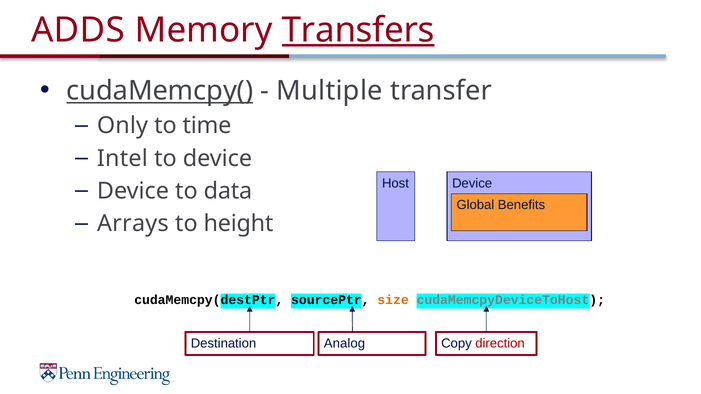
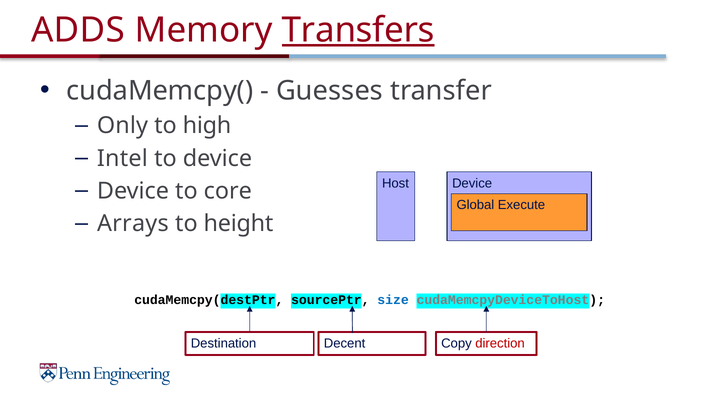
cudaMemcpy( underline: present -> none
Multiple: Multiple -> Guesses
time: time -> high
data: data -> core
Benefits: Benefits -> Execute
size colour: orange -> blue
Analog: Analog -> Decent
